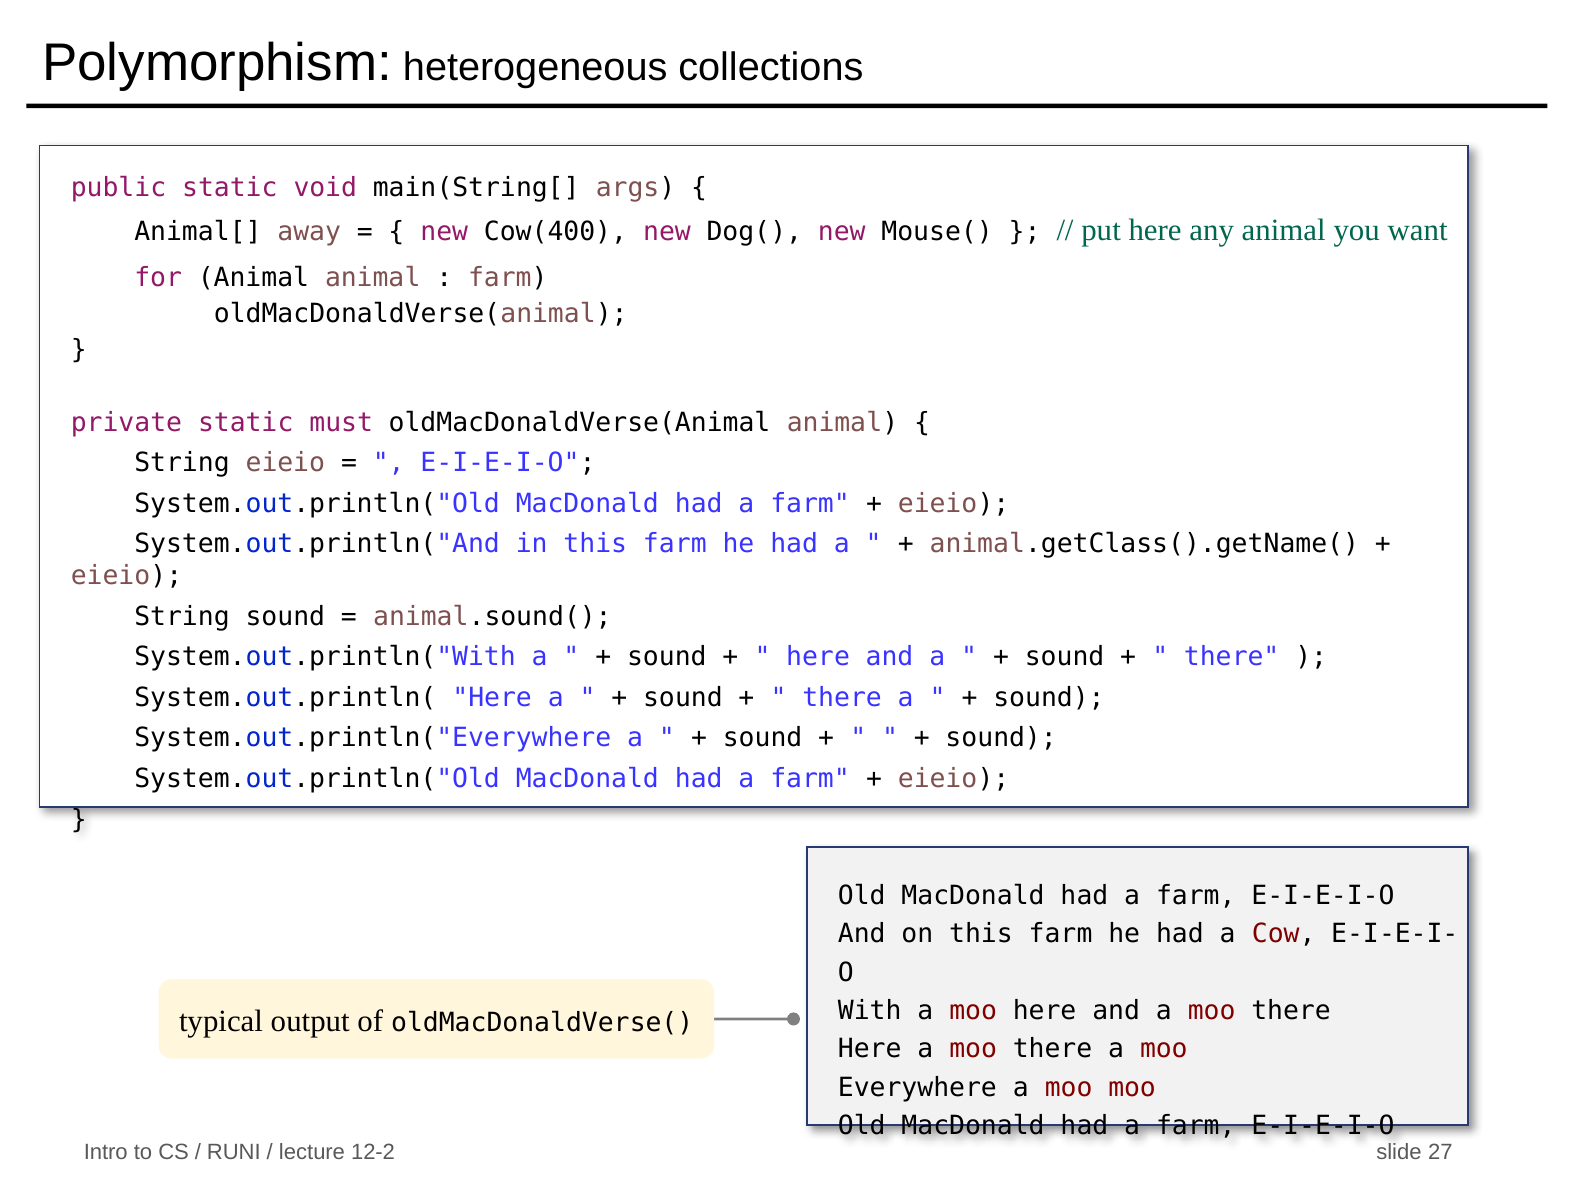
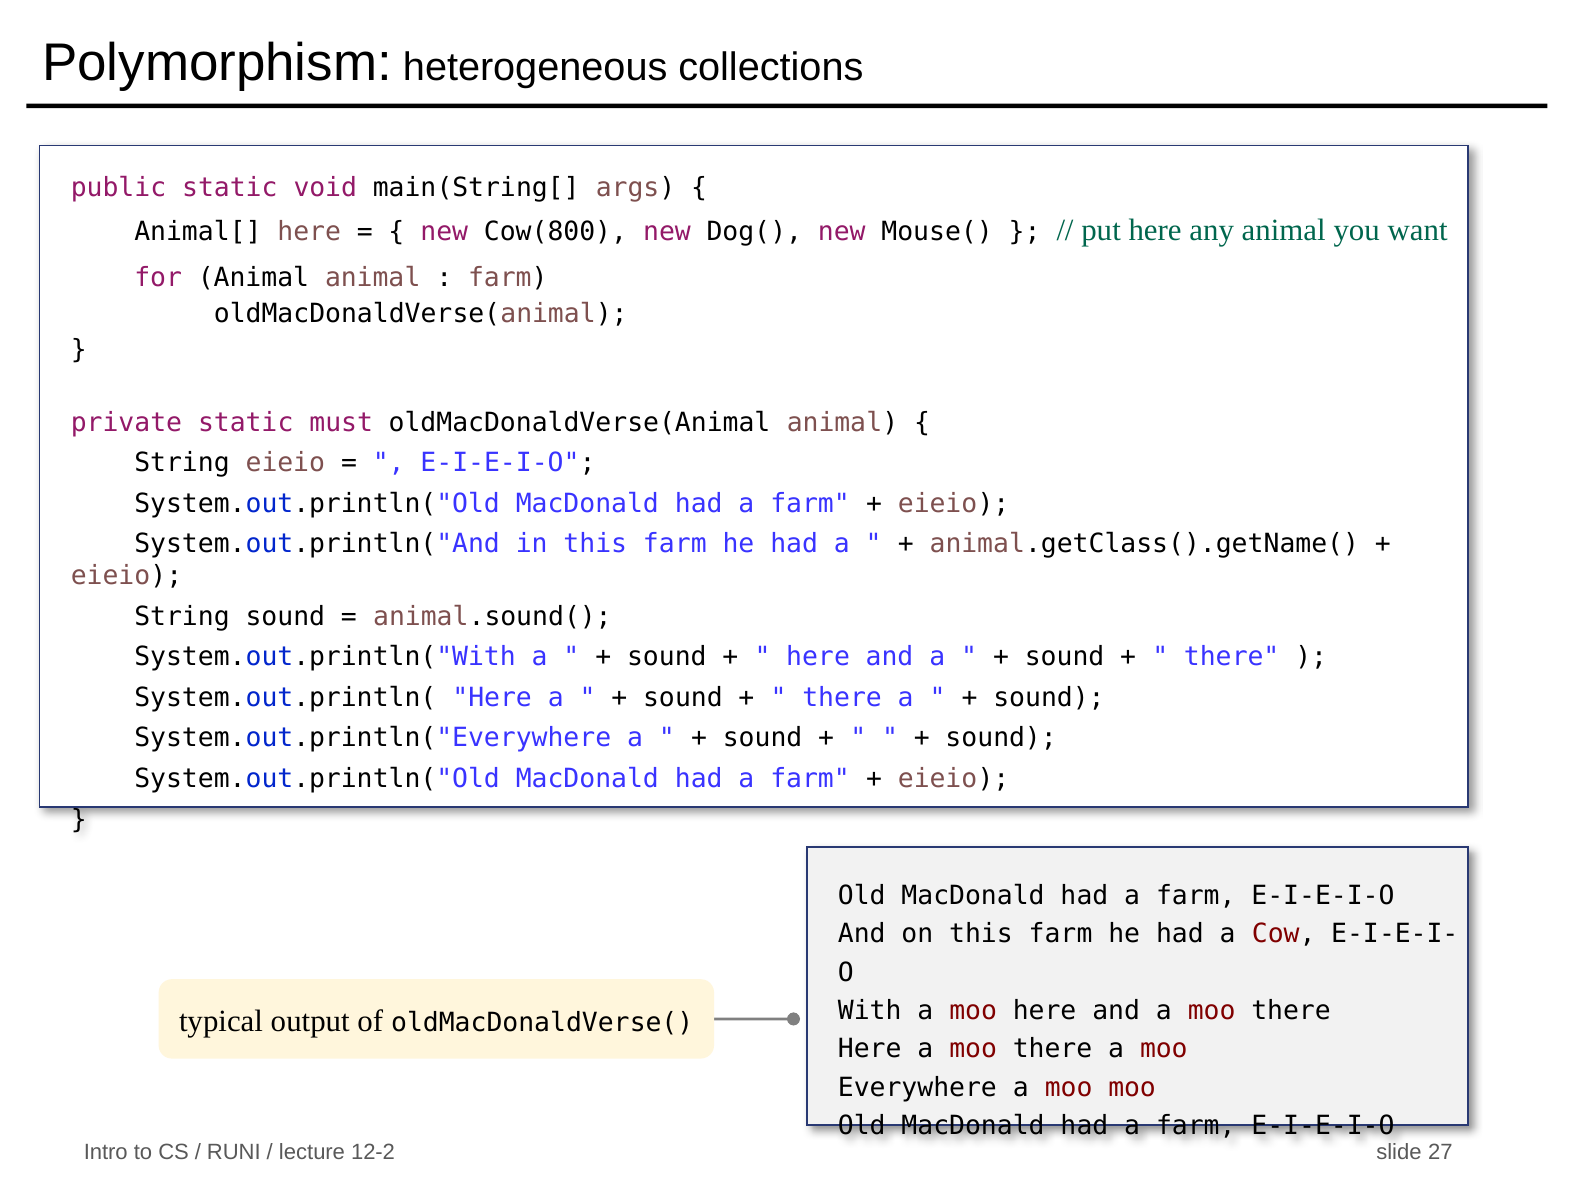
Animal[ away: away -> here
Cow(400: Cow(400 -> Cow(800
